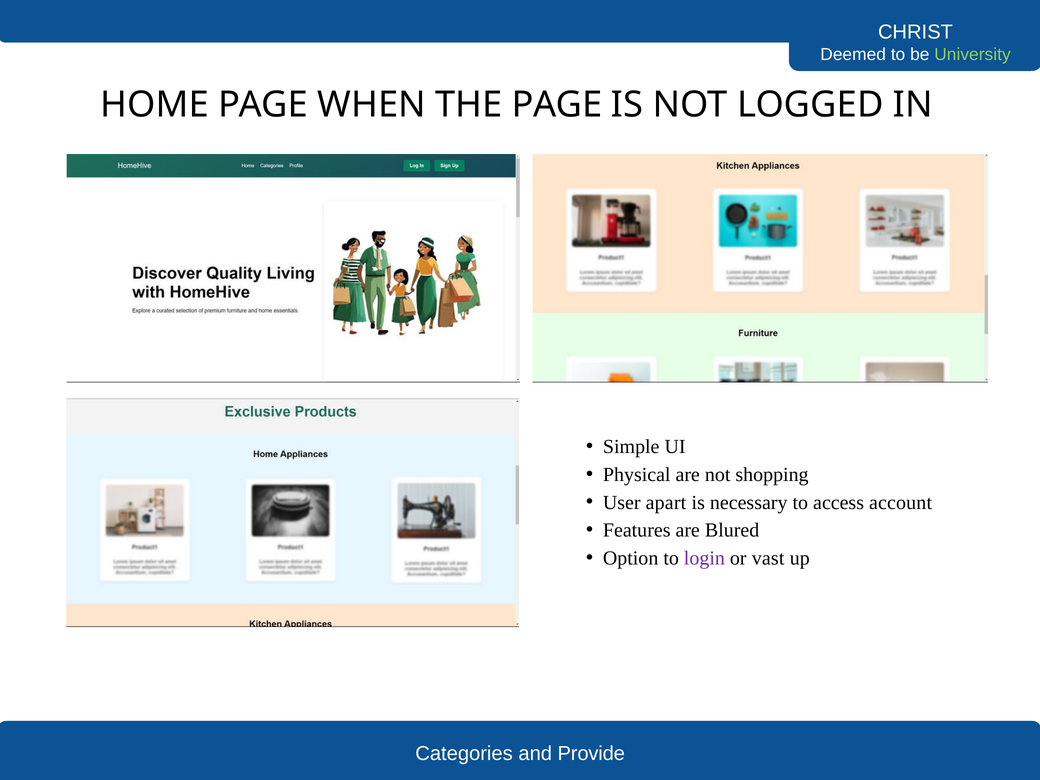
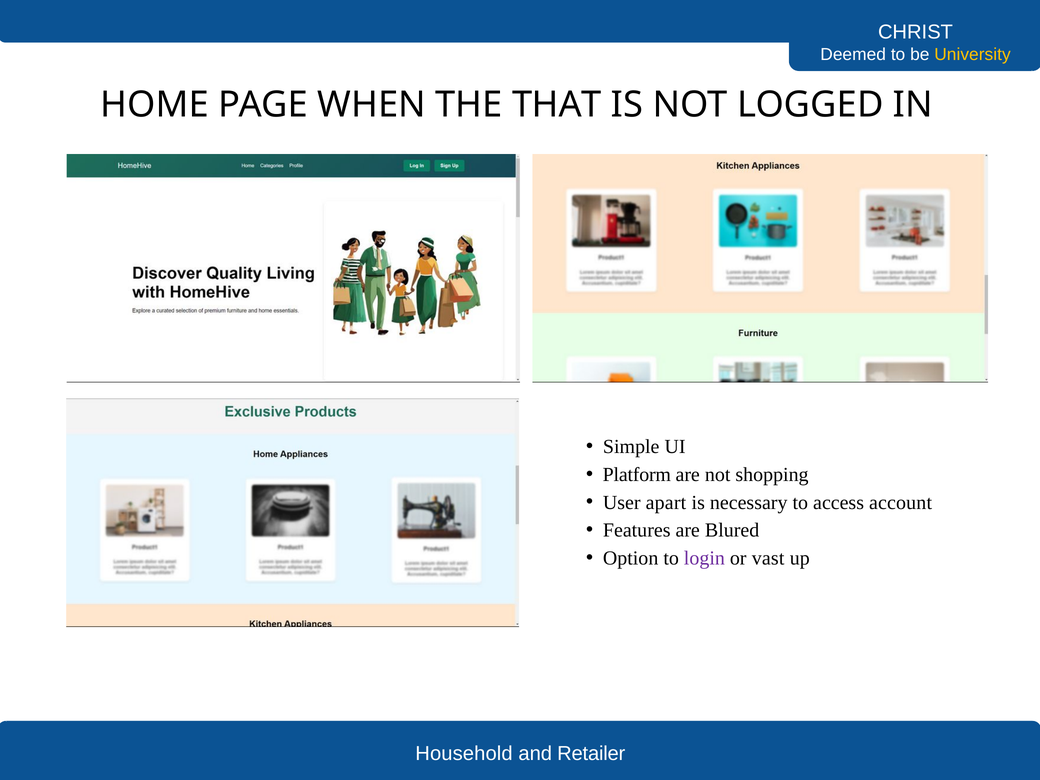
University colour: light green -> yellow
THE PAGE: PAGE -> THAT
Physical: Physical -> Platform
Categories: Categories -> Household
Provide: Provide -> Retailer
